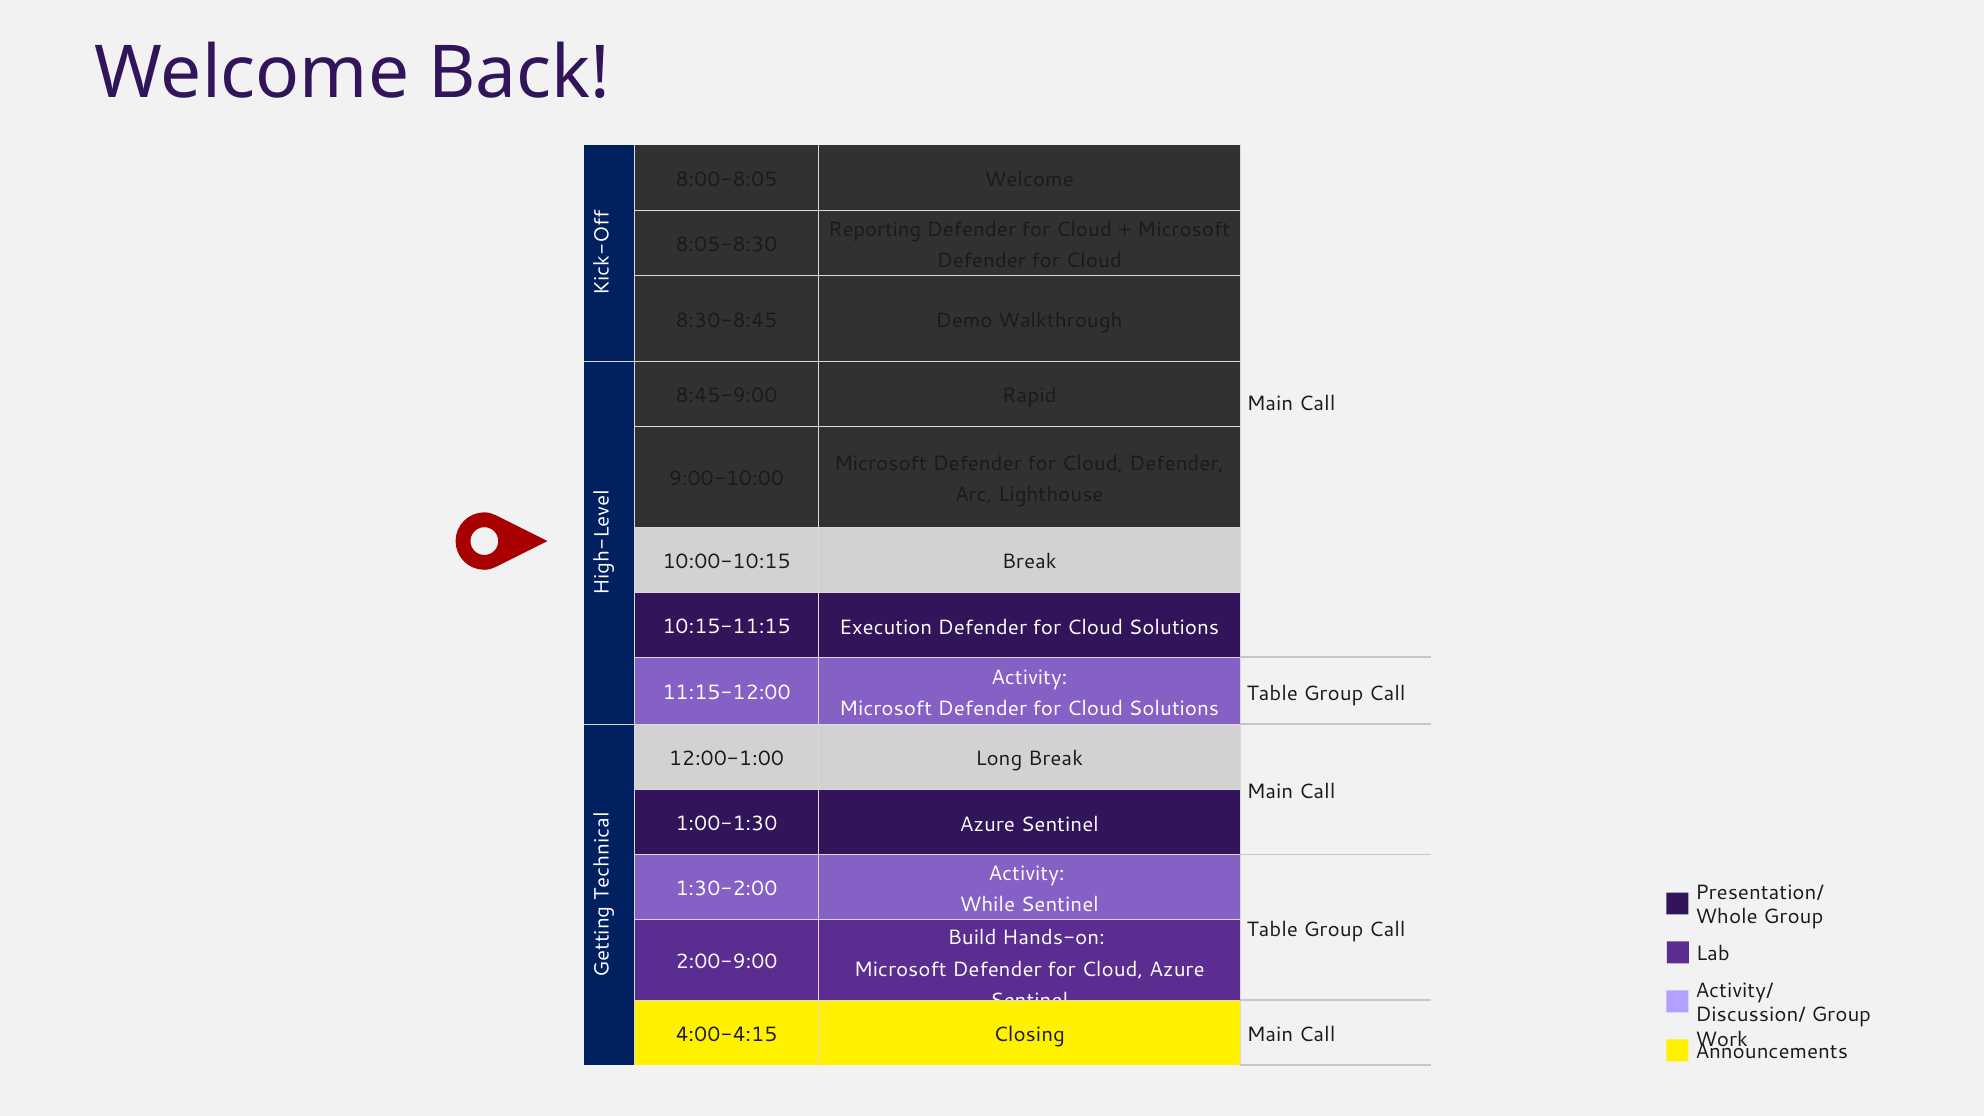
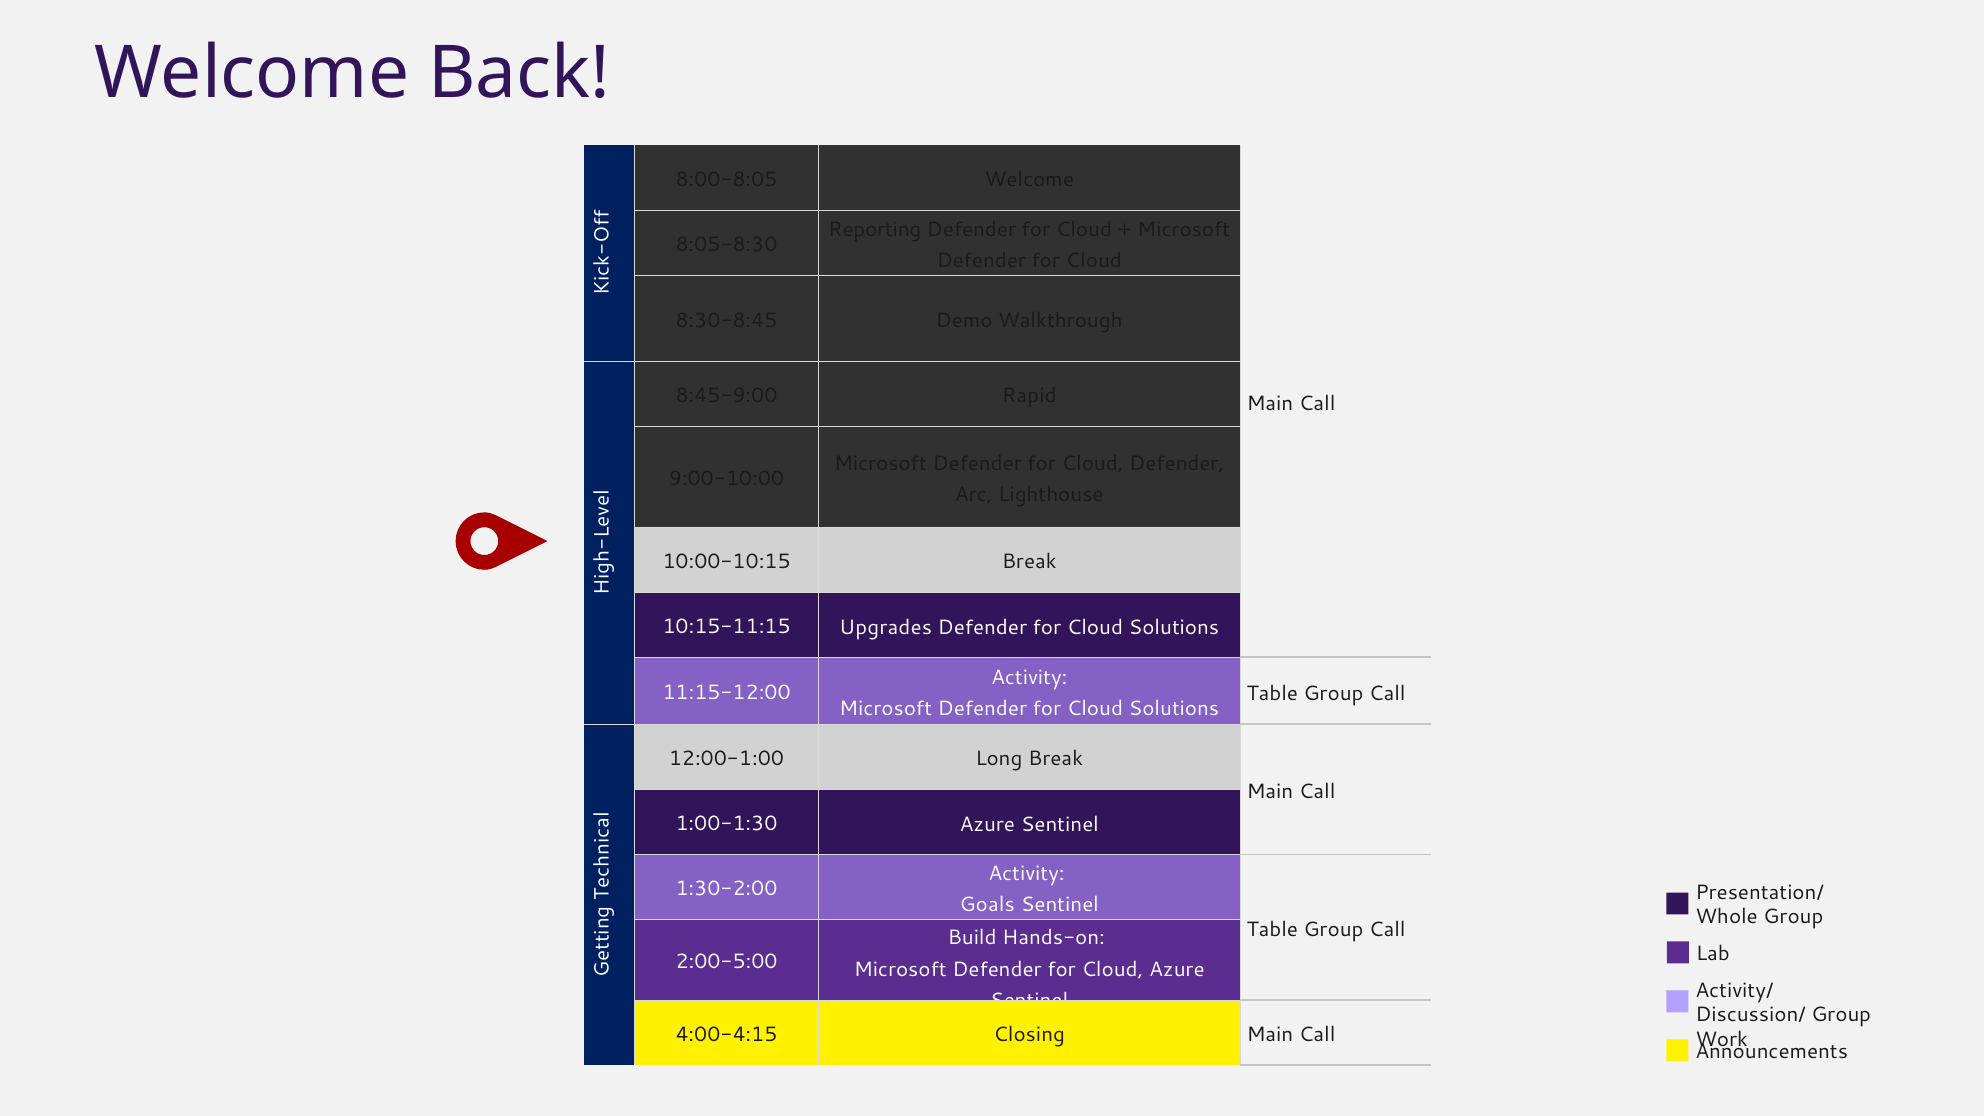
Execution: Execution -> Upgrades
While: While -> Goals
2:00-9:00: 2:00-9:00 -> 2:00-5:00
